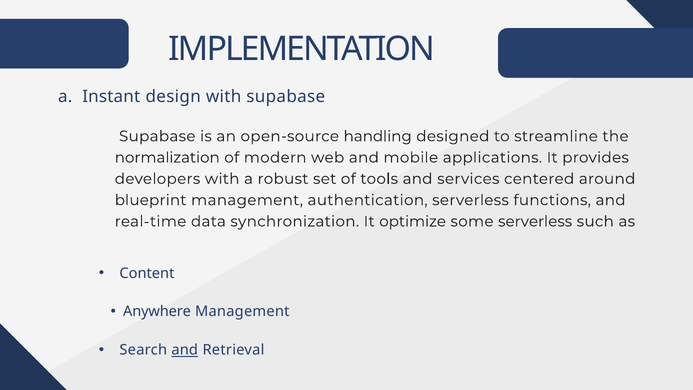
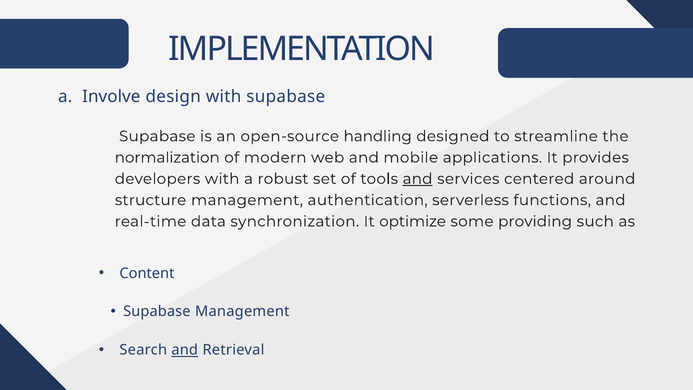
Instant: Instant -> Involve
and at (418, 179) underline: none -> present
blueprint: blueprint -> structure
some serverless: serverless -> providing
Anywhere at (157, 311): Anywhere -> Supabase
